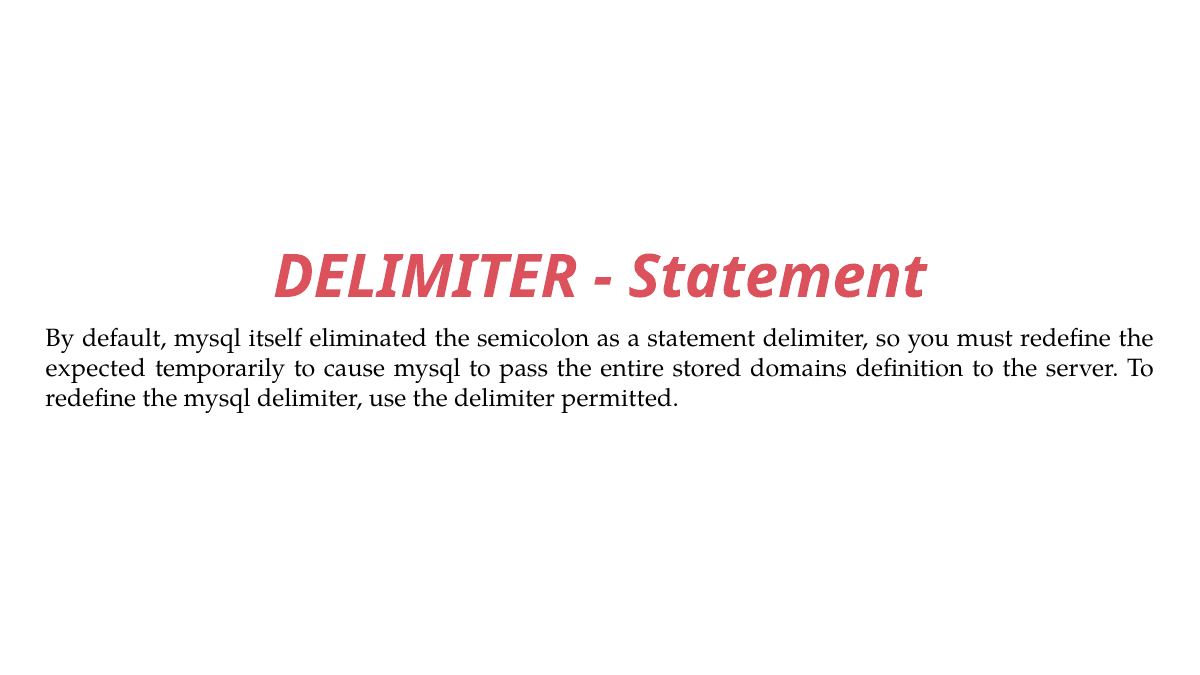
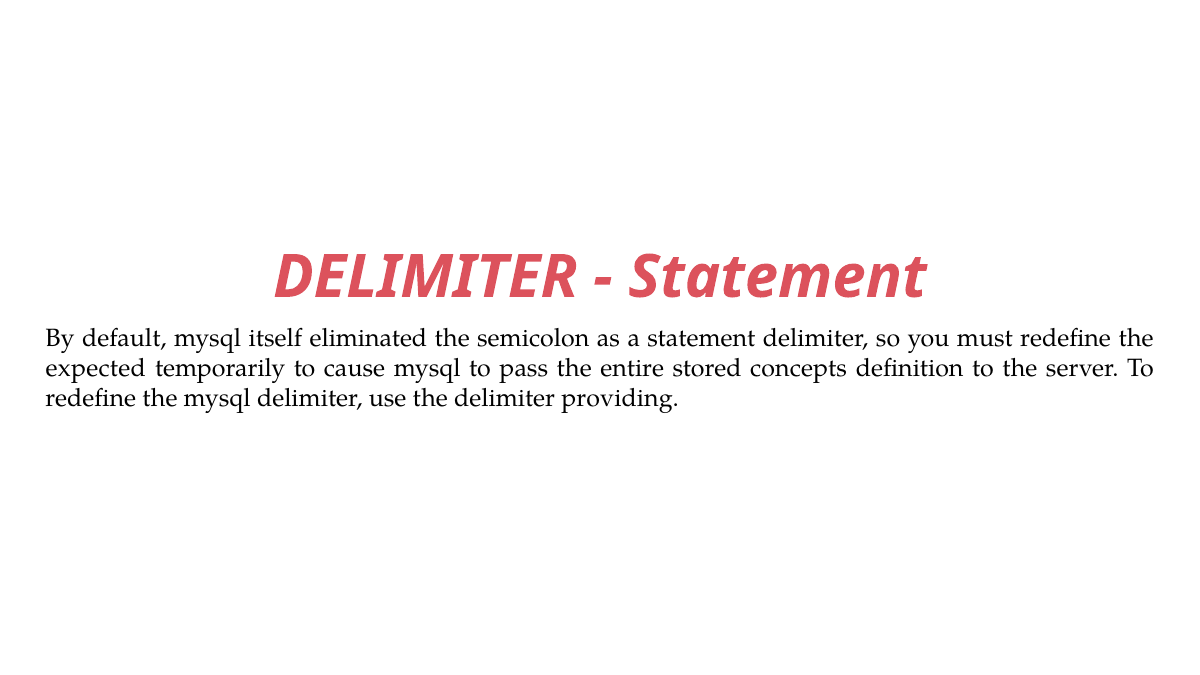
domains: domains -> concepts
permitted: permitted -> providing
